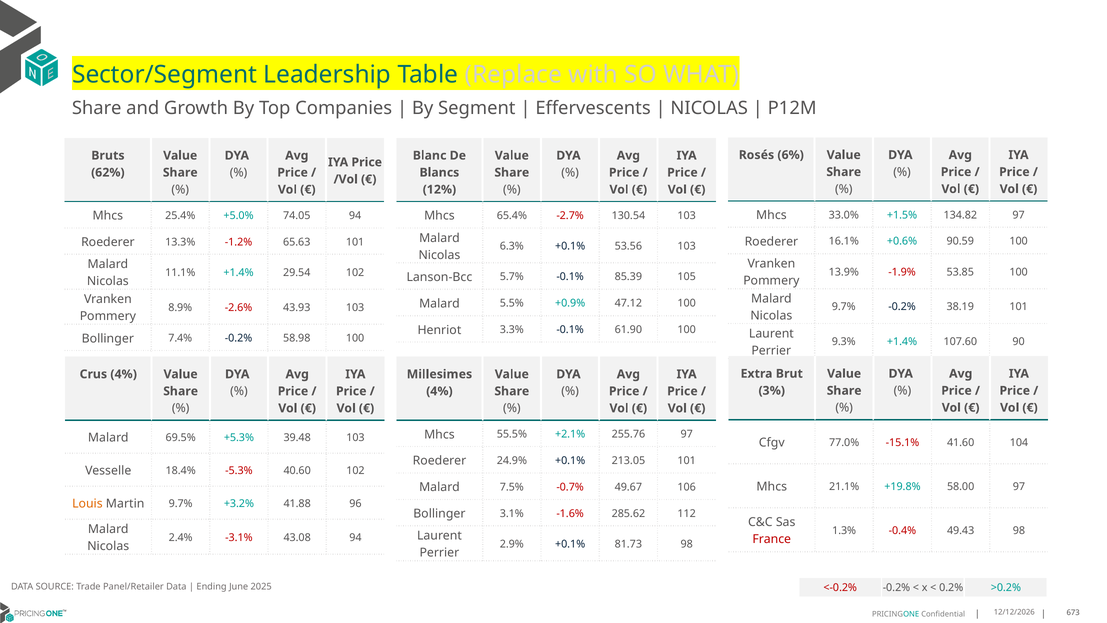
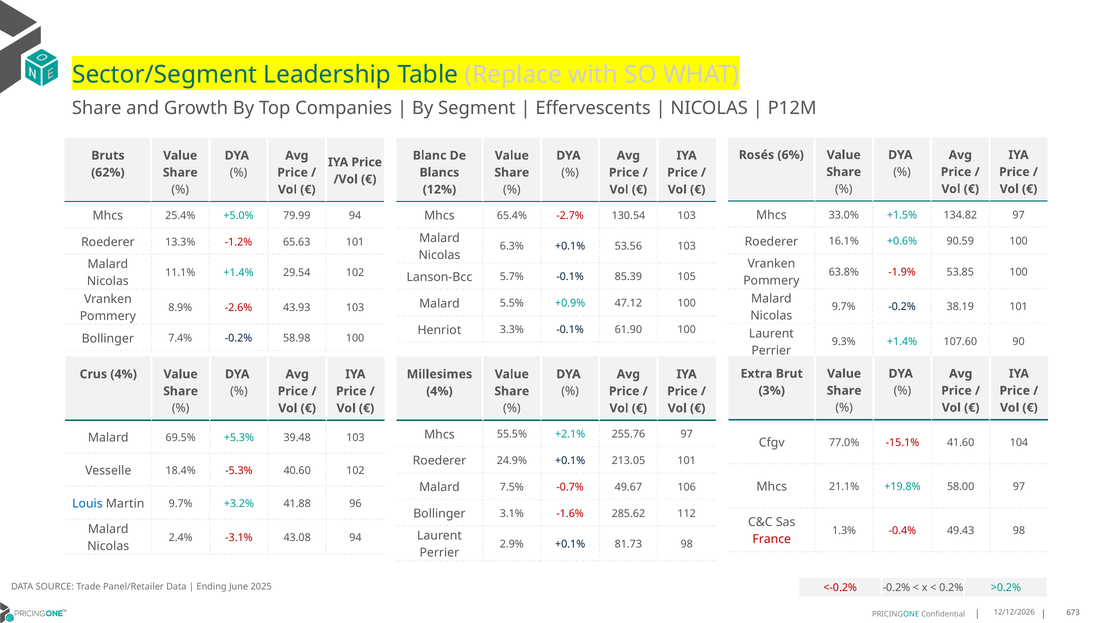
74.05: 74.05 -> 79.99
13.9%: 13.9% -> 63.8%
Louis colour: orange -> blue
